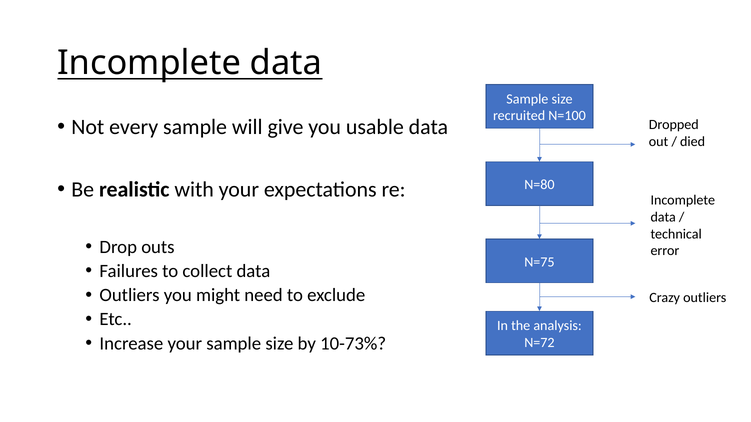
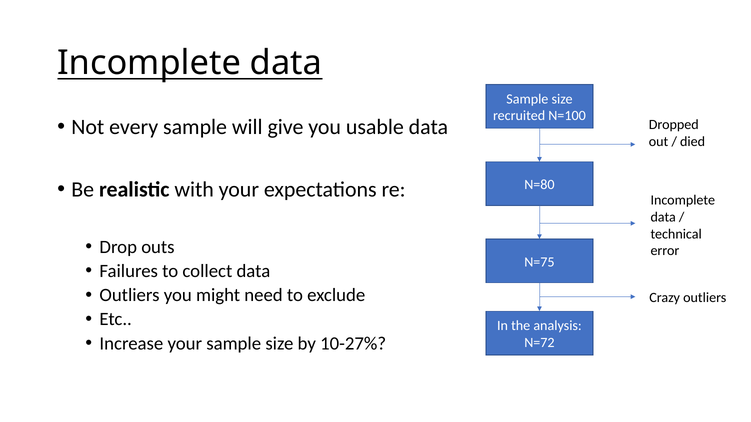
10-73%: 10-73% -> 10-27%
